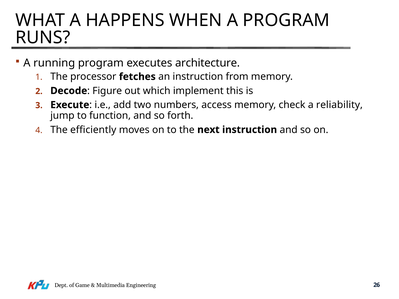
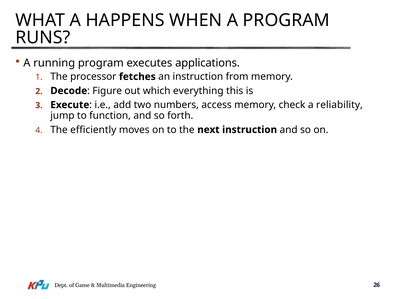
architecture: architecture -> applications
implement: implement -> everything
